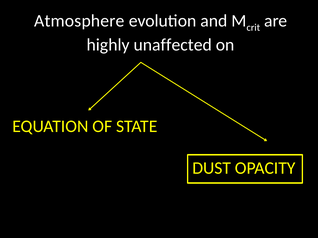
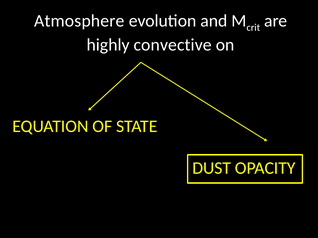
unaffected: unaffected -> convective
